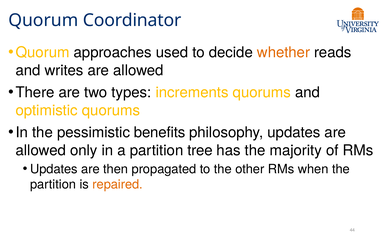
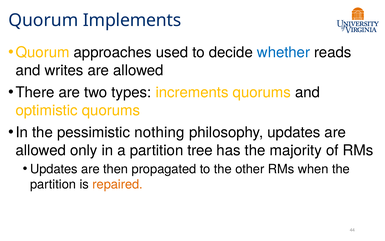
Coordinator: Coordinator -> Implements
whether colour: orange -> blue
benefits: benefits -> nothing
